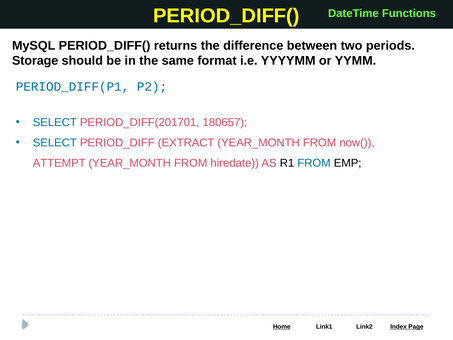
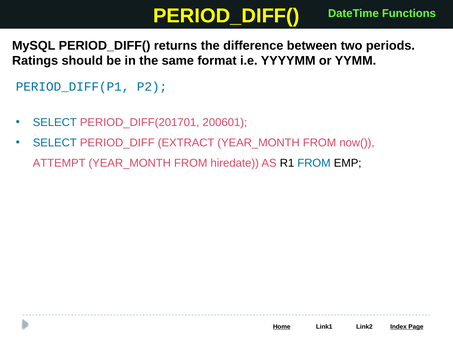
Storage: Storage -> Ratings
180657: 180657 -> 200601
